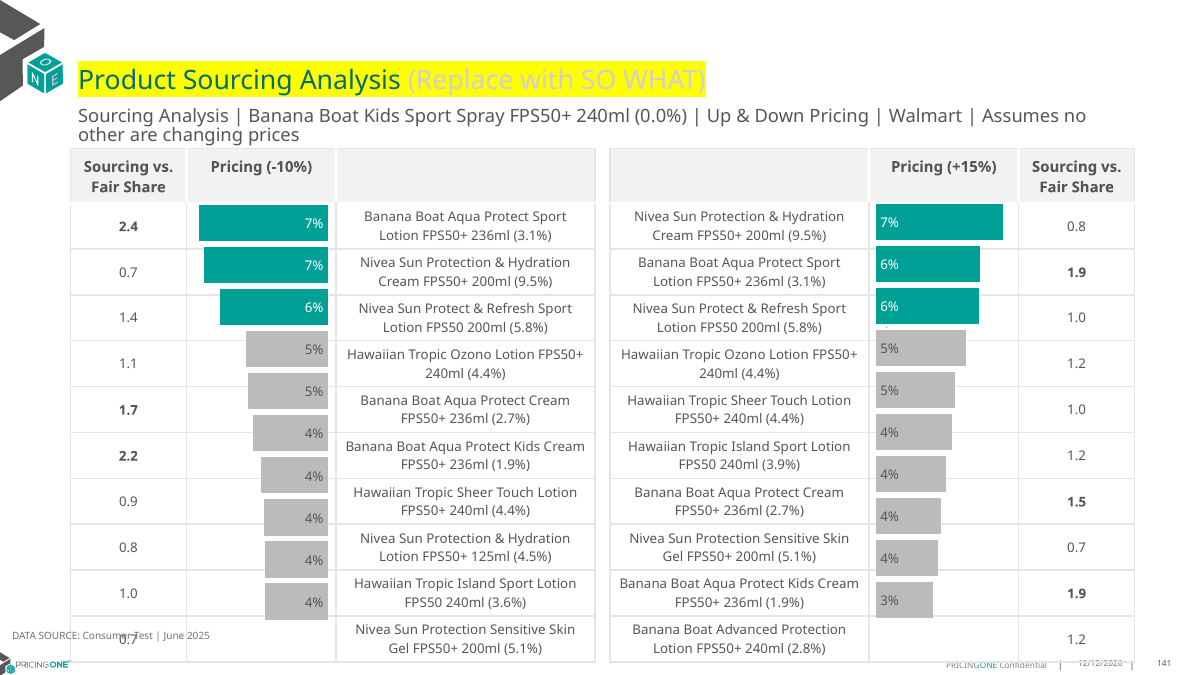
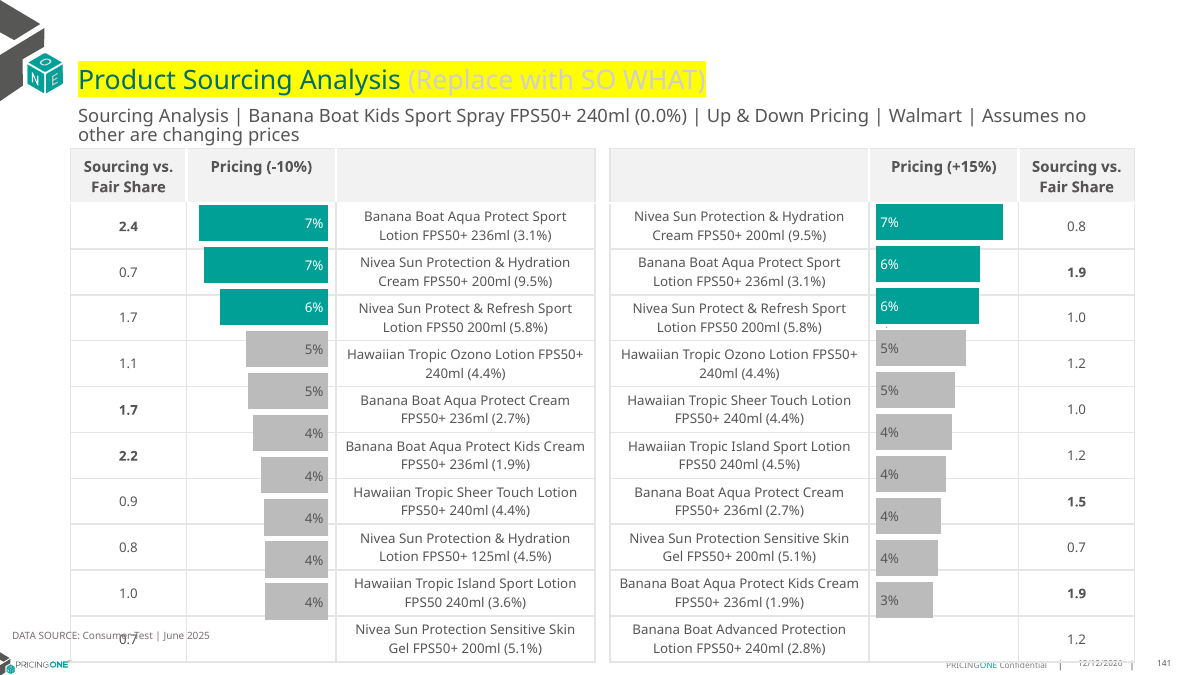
1.4 at (128, 319): 1.4 -> 1.7
240ml 3.9%: 3.9% -> 4.5%
